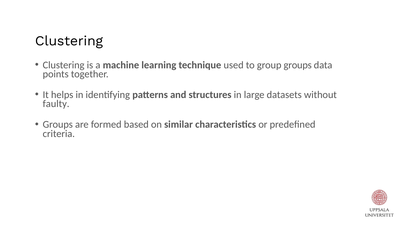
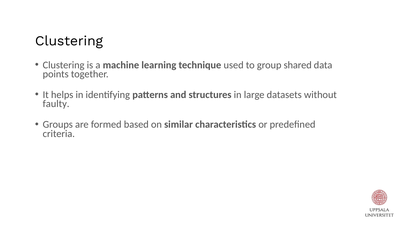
group groups: groups -> shared
